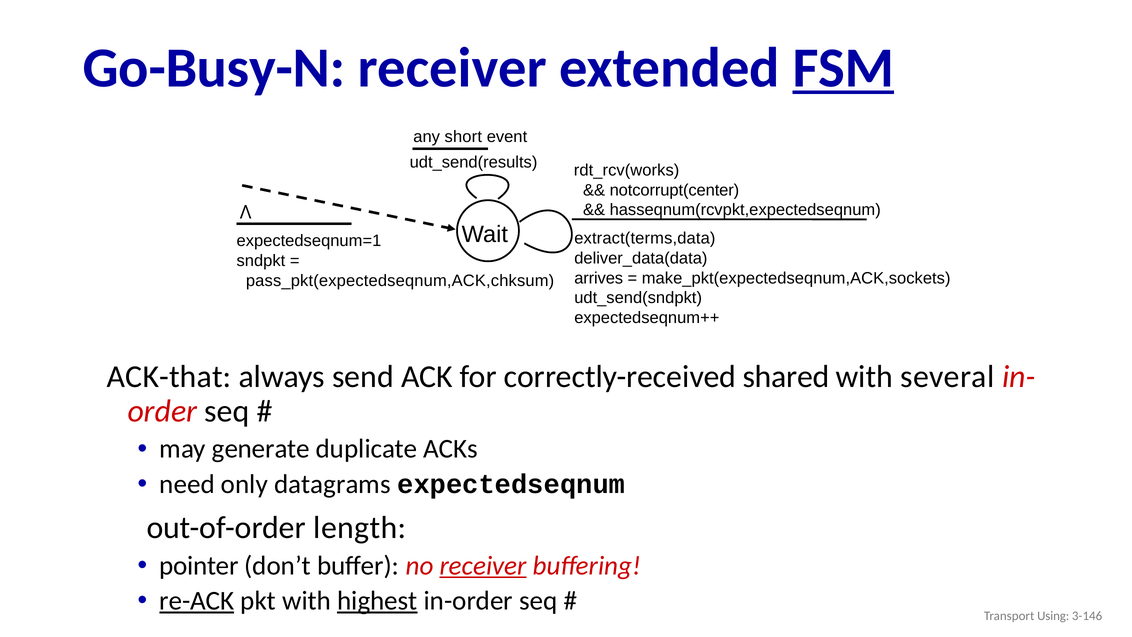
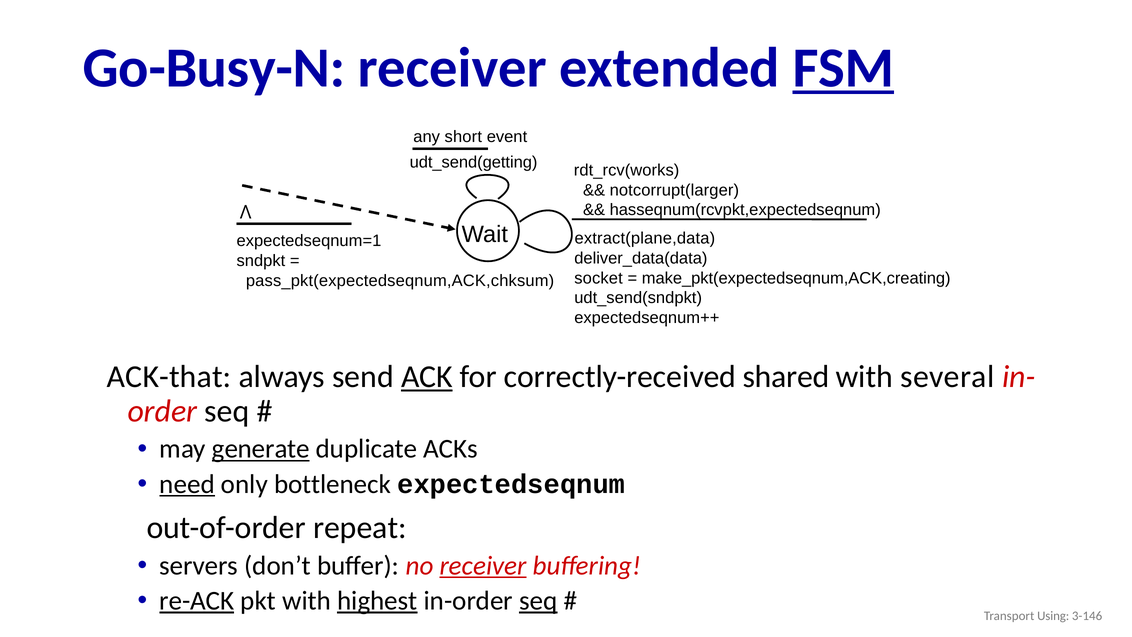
udt_send(results: udt_send(results -> udt_send(getting
notcorrupt(center: notcorrupt(center -> notcorrupt(larger
extract(terms,data: extract(terms,data -> extract(plane,data
arrives: arrives -> socket
make_pkt(expectedseqnum,ACK,sockets: make_pkt(expectedseqnum,ACK,sockets -> make_pkt(expectedseqnum,ACK,creating
ACK underline: none -> present
generate underline: none -> present
need underline: none -> present
datagrams: datagrams -> bottleneck
length: length -> repeat
pointer: pointer -> servers
seq at (538, 601) underline: none -> present
